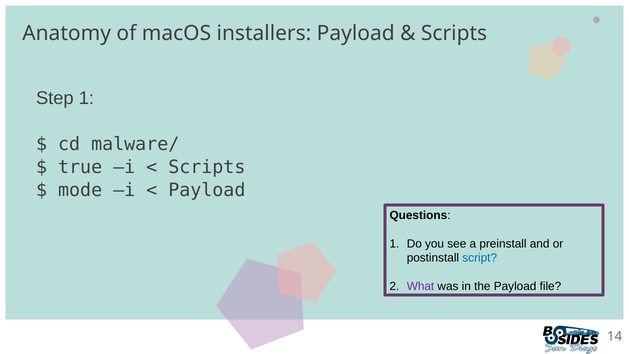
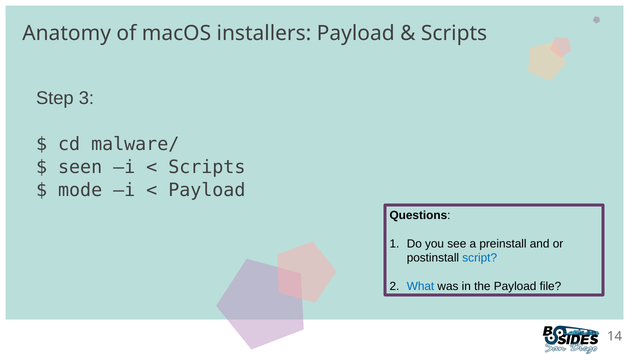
Step 1: 1 -> 3
true: true -> seen
What colour: purple -> blue
